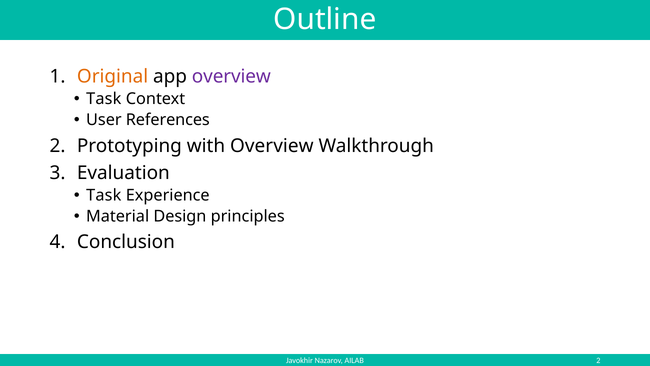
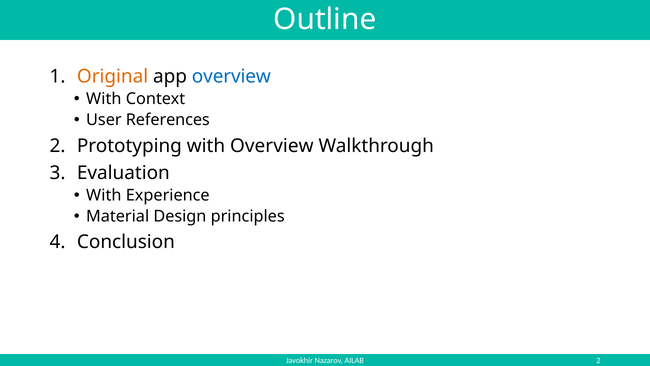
overview at (231, 77) colour: purple -> blue
Task at (104, 99): Task -> With
Task at (104, 195): Task -> With
